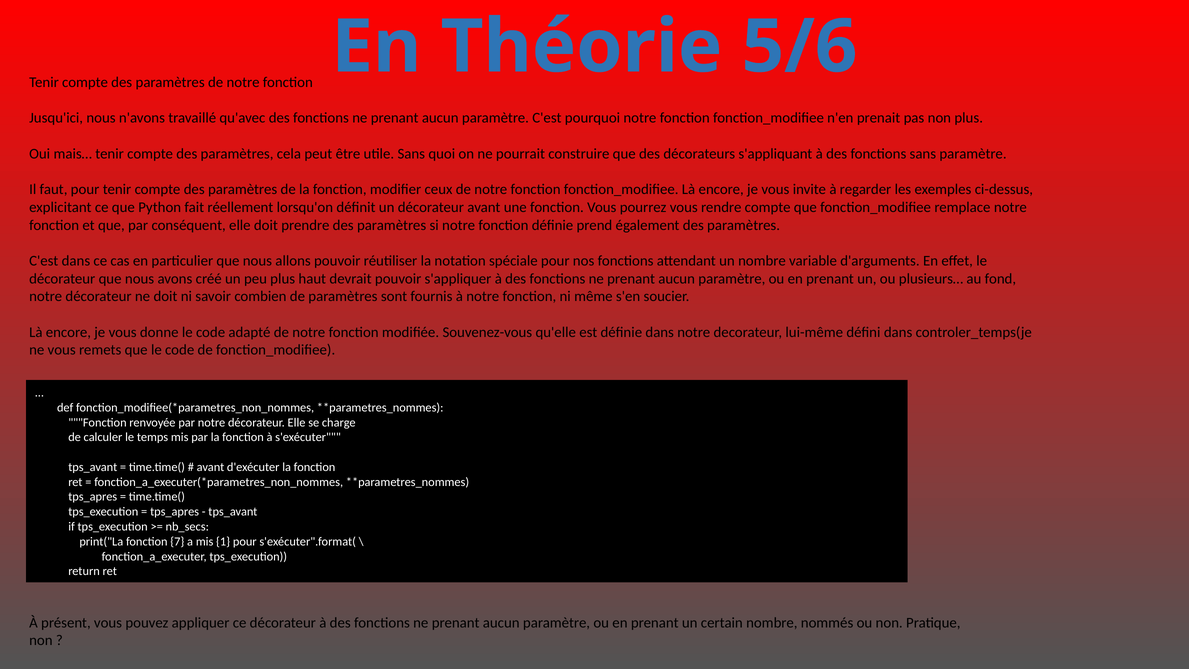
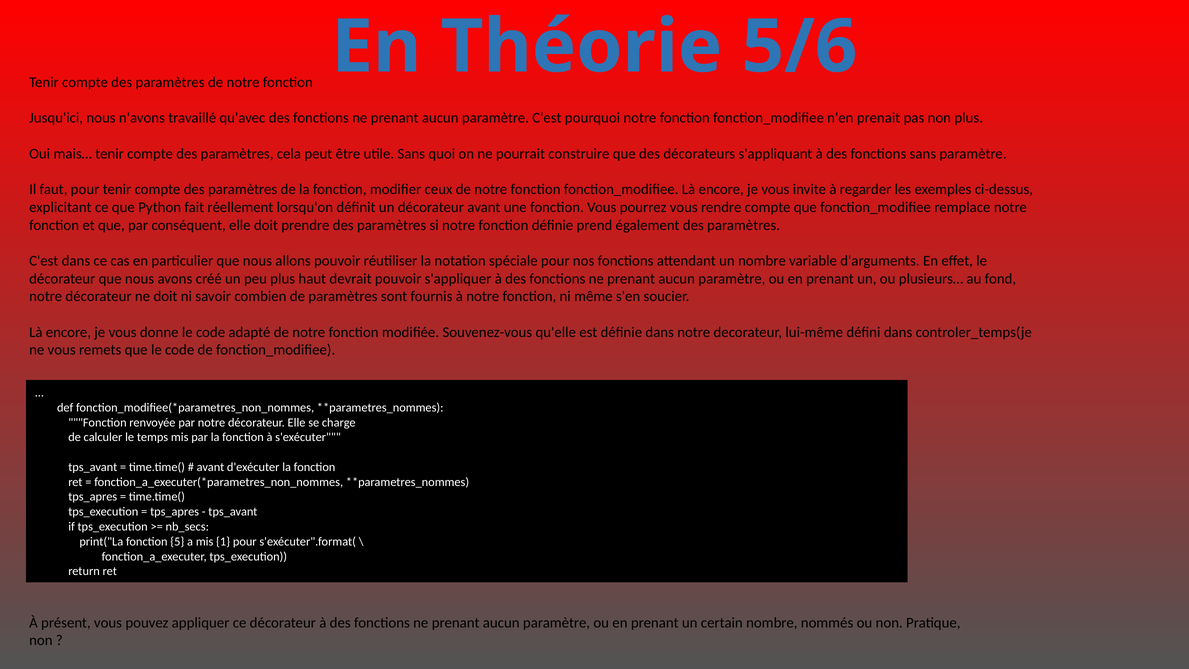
7: 7 -> 5
